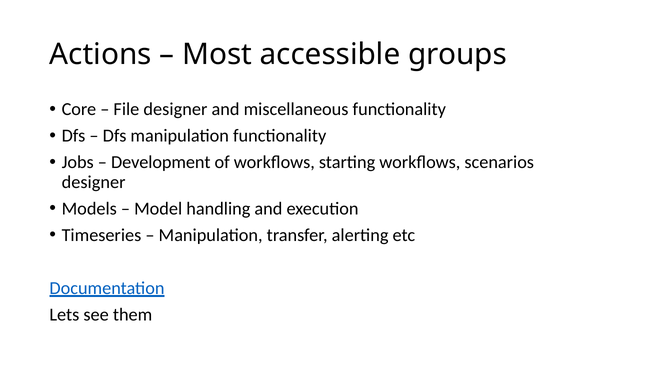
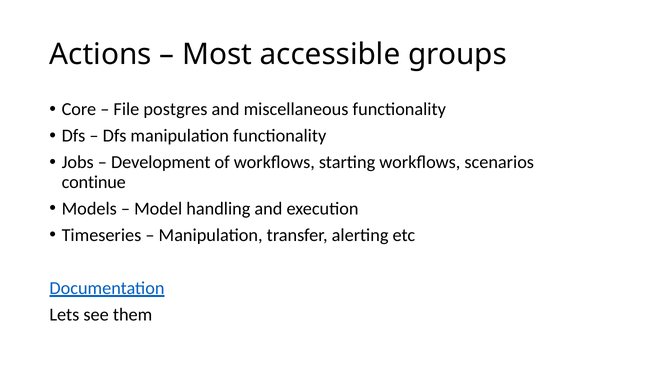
File designer: designer -> postgres
designer at (94, 182): designer -> continue
